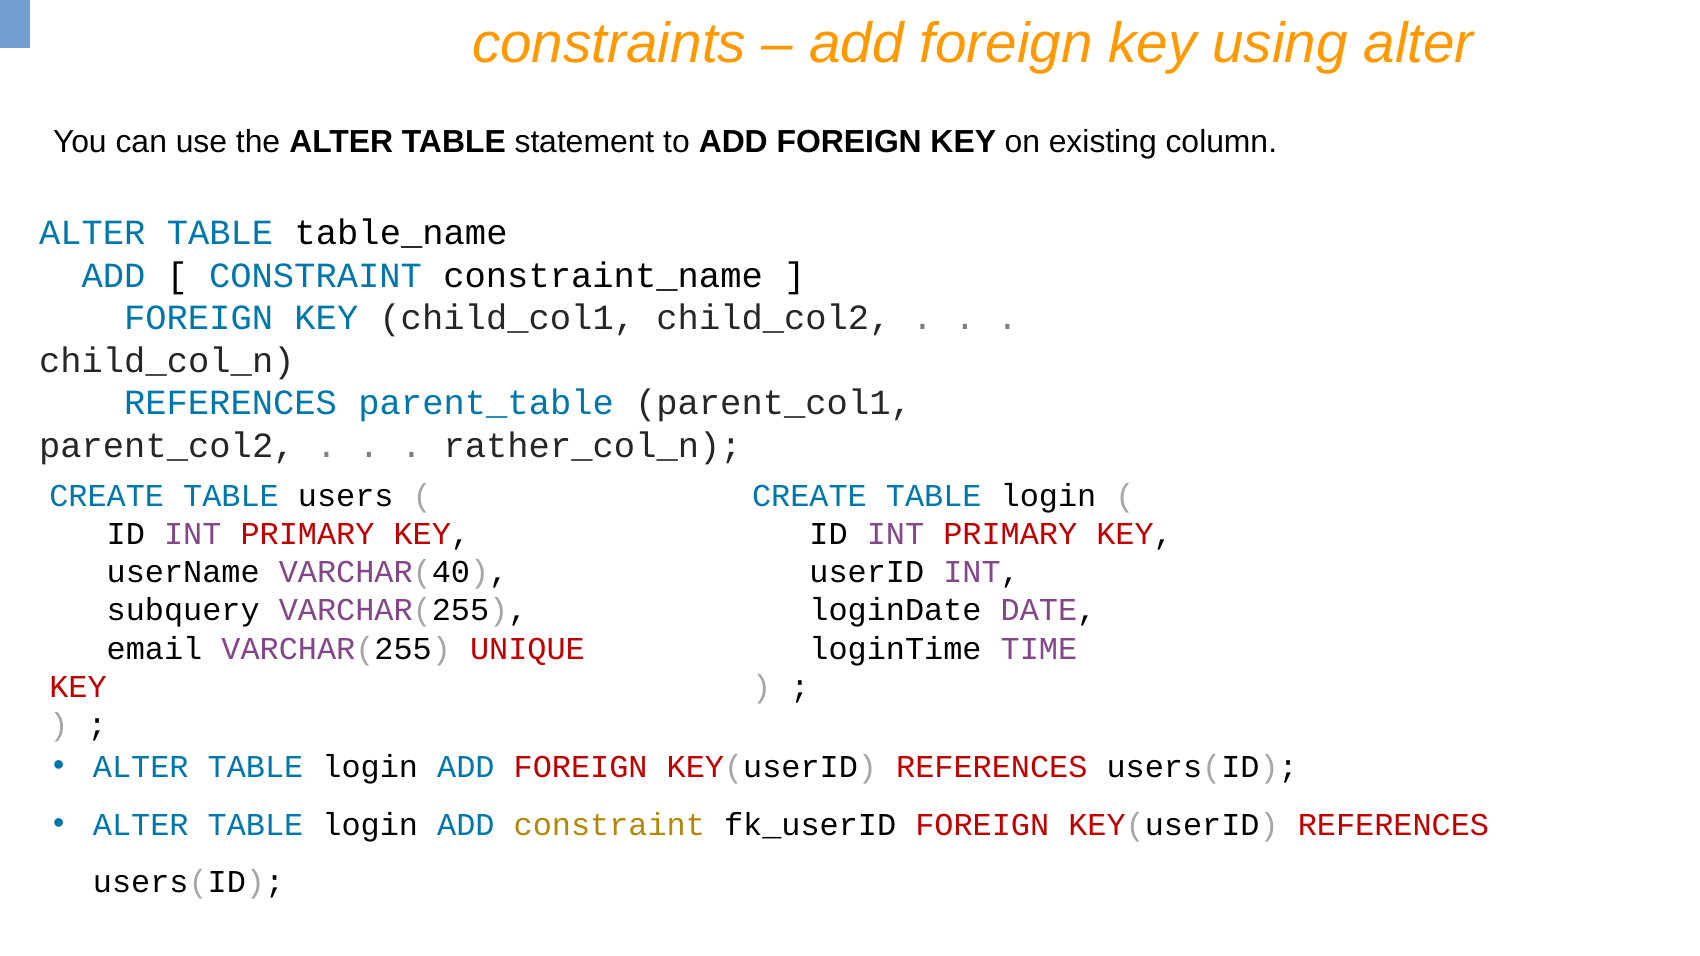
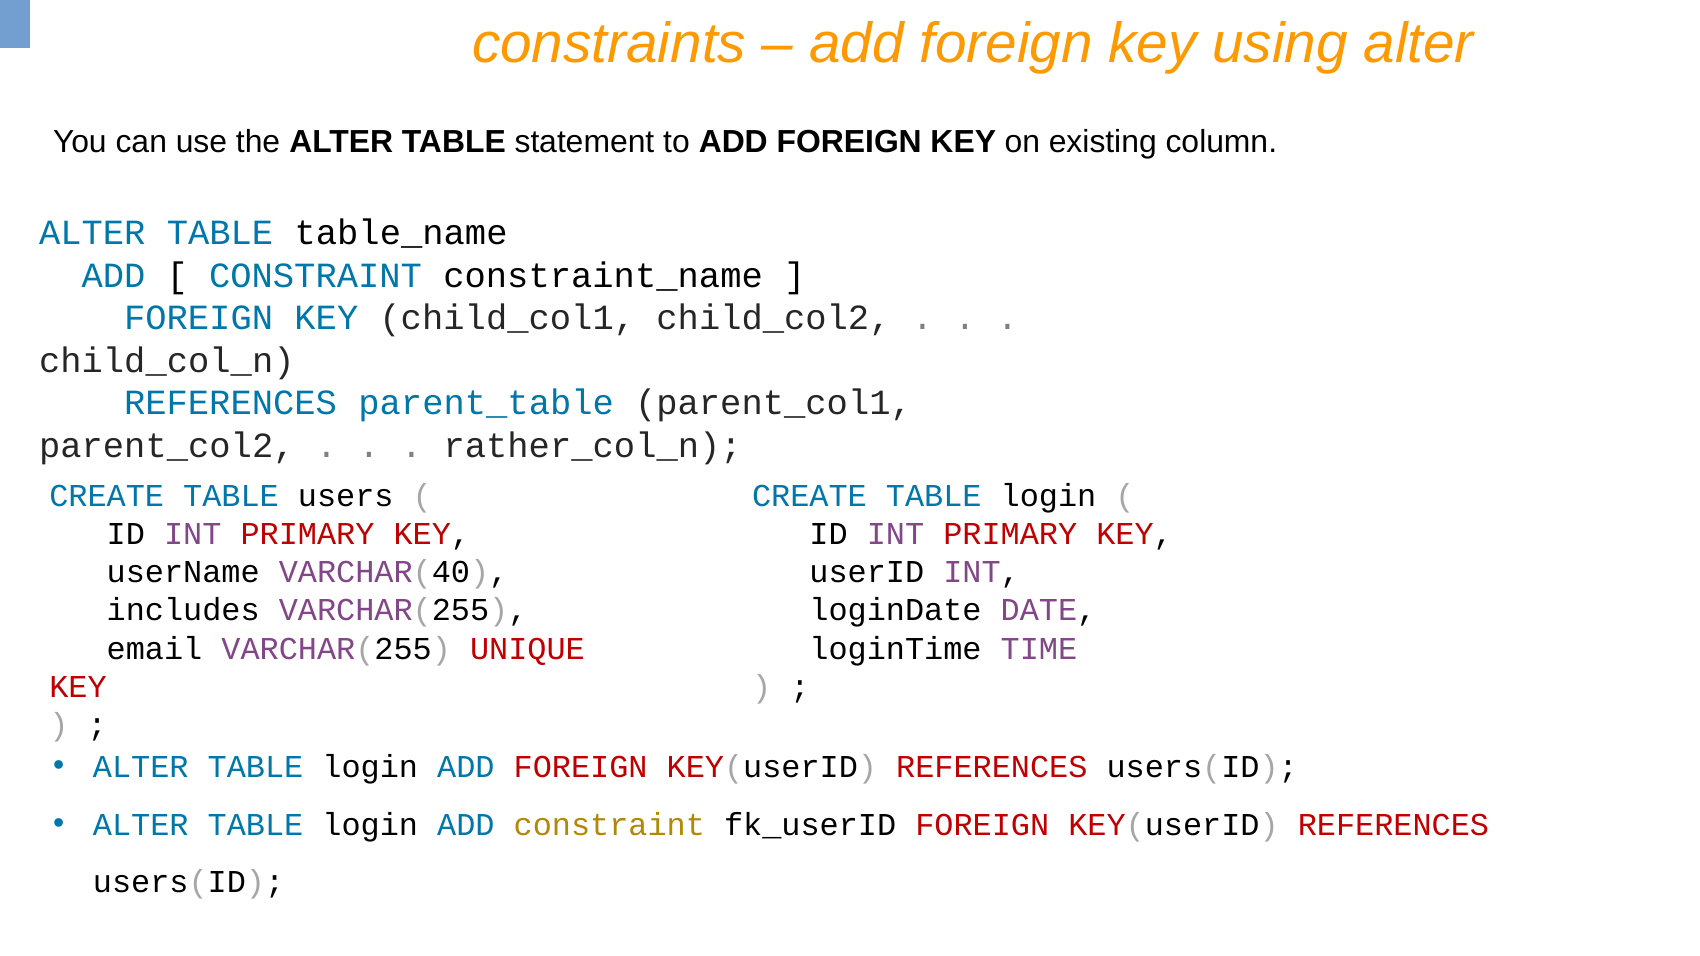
subquery: subquery -> includes
